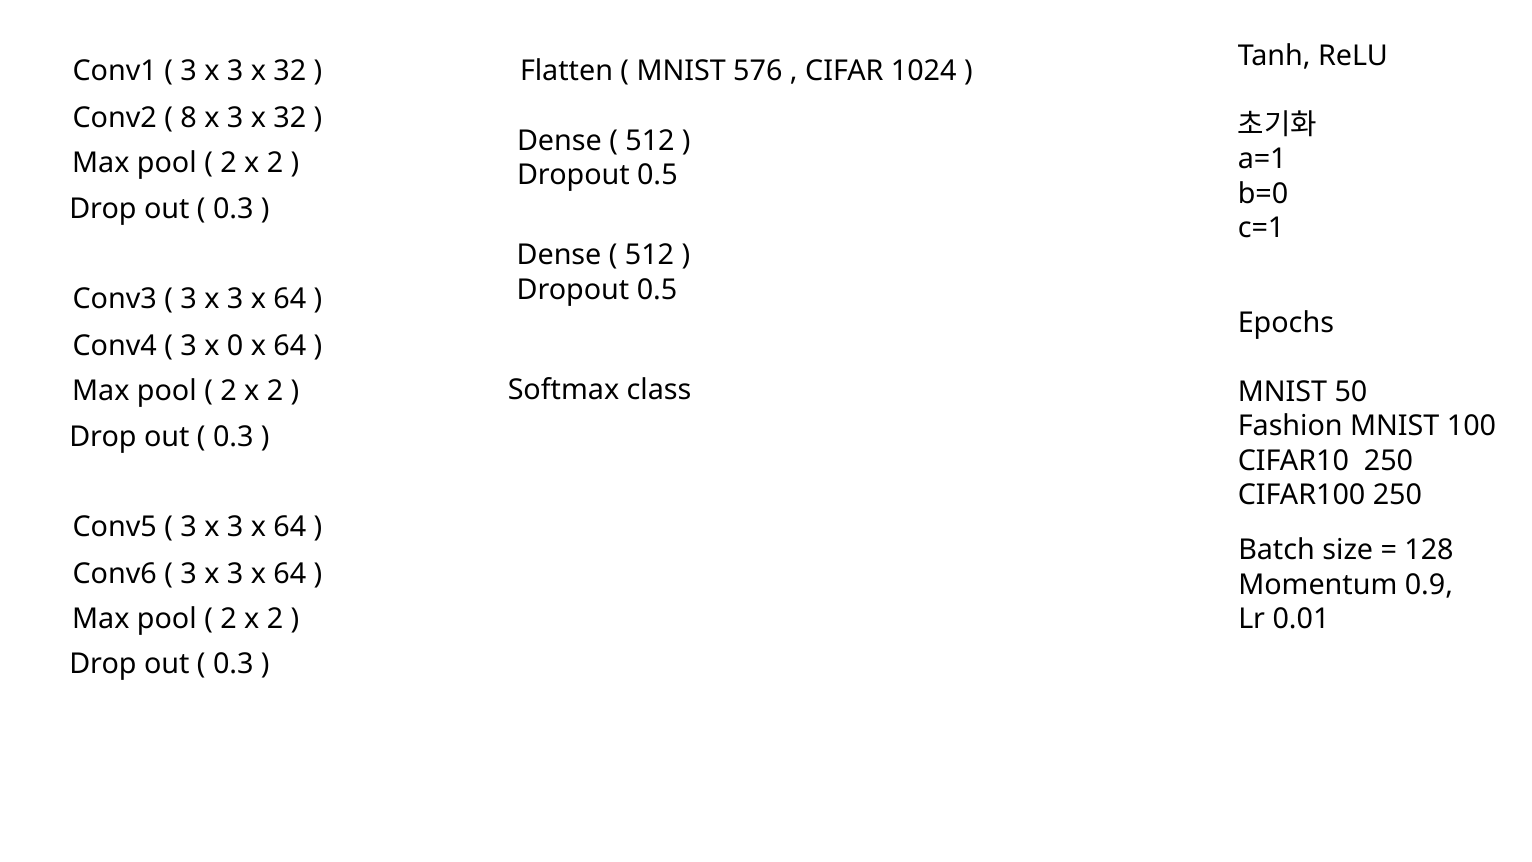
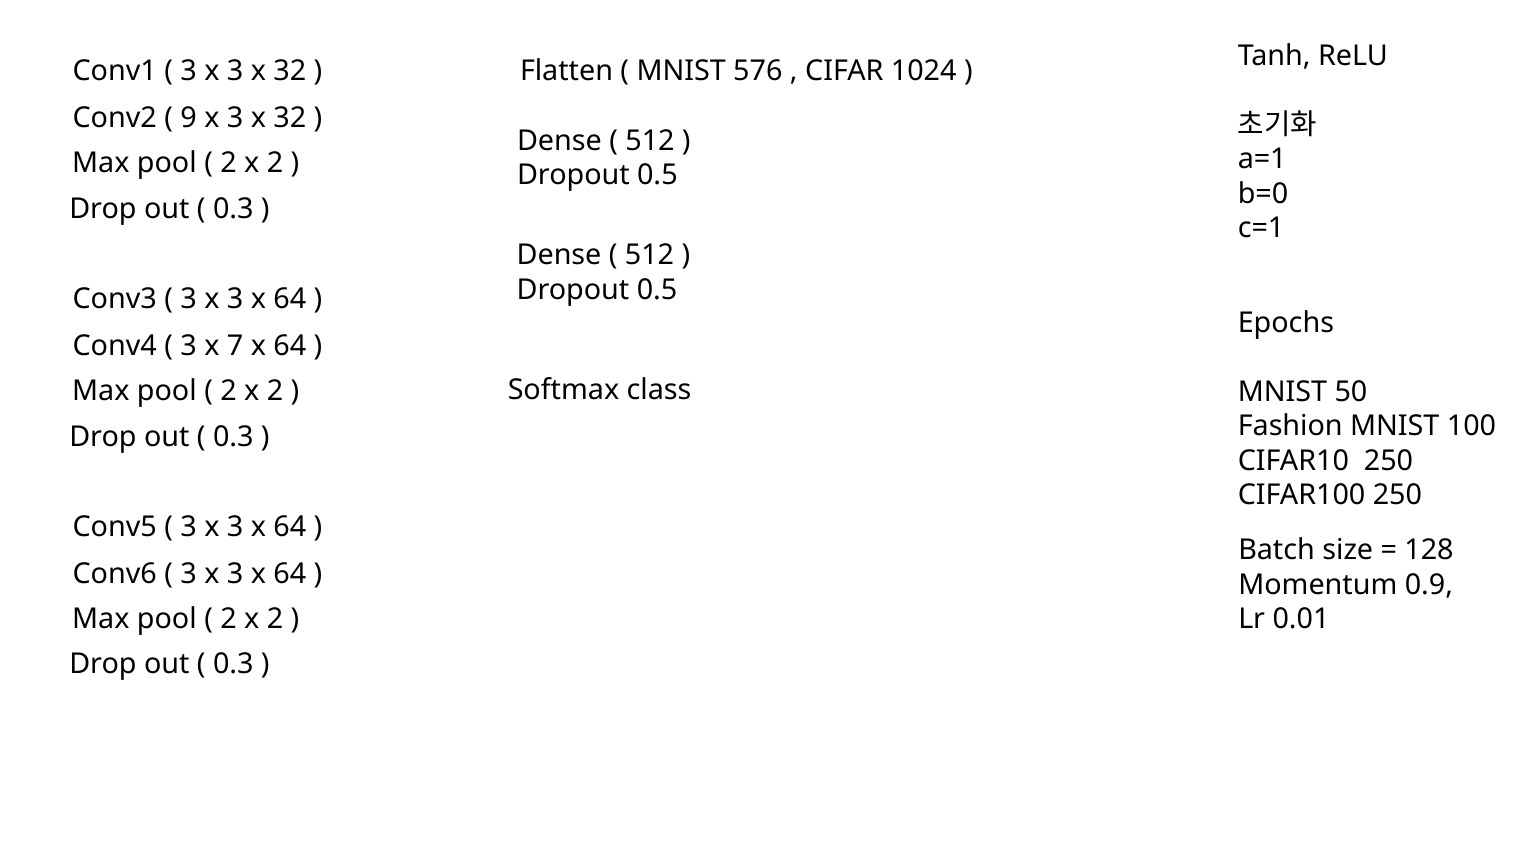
8: 8 -> 9
0: 0 -> 7
